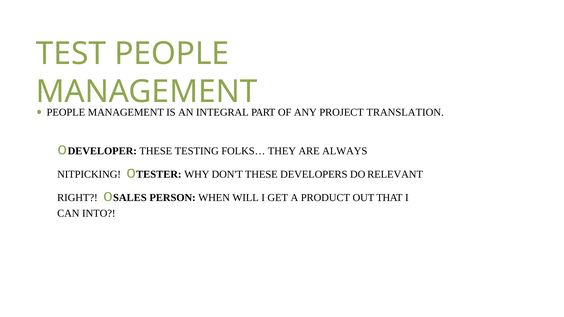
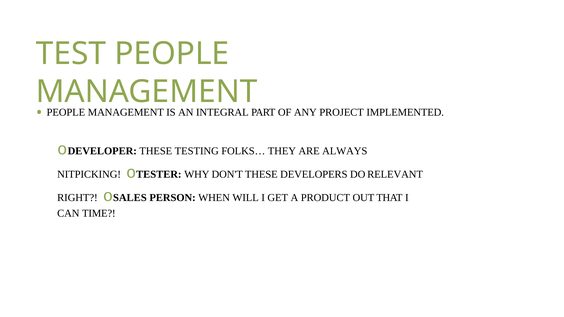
TRANSLATION: TRANSLATION -> IMPLEMENTED
INTO: INTO -> TIME
